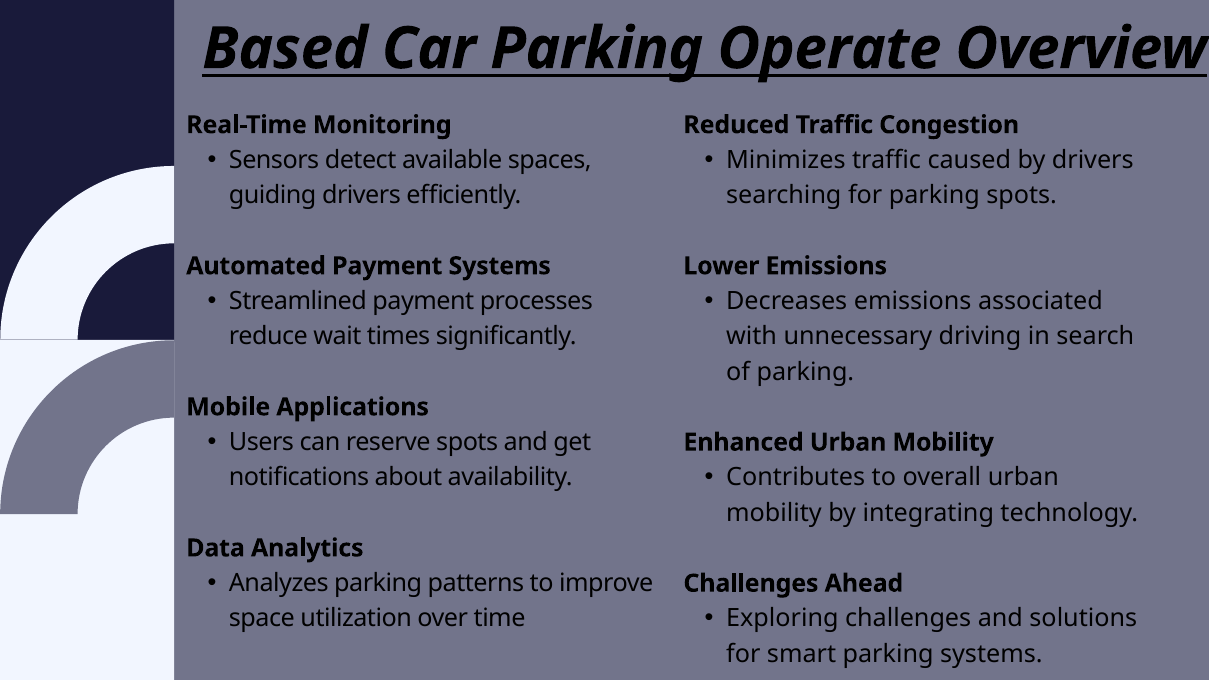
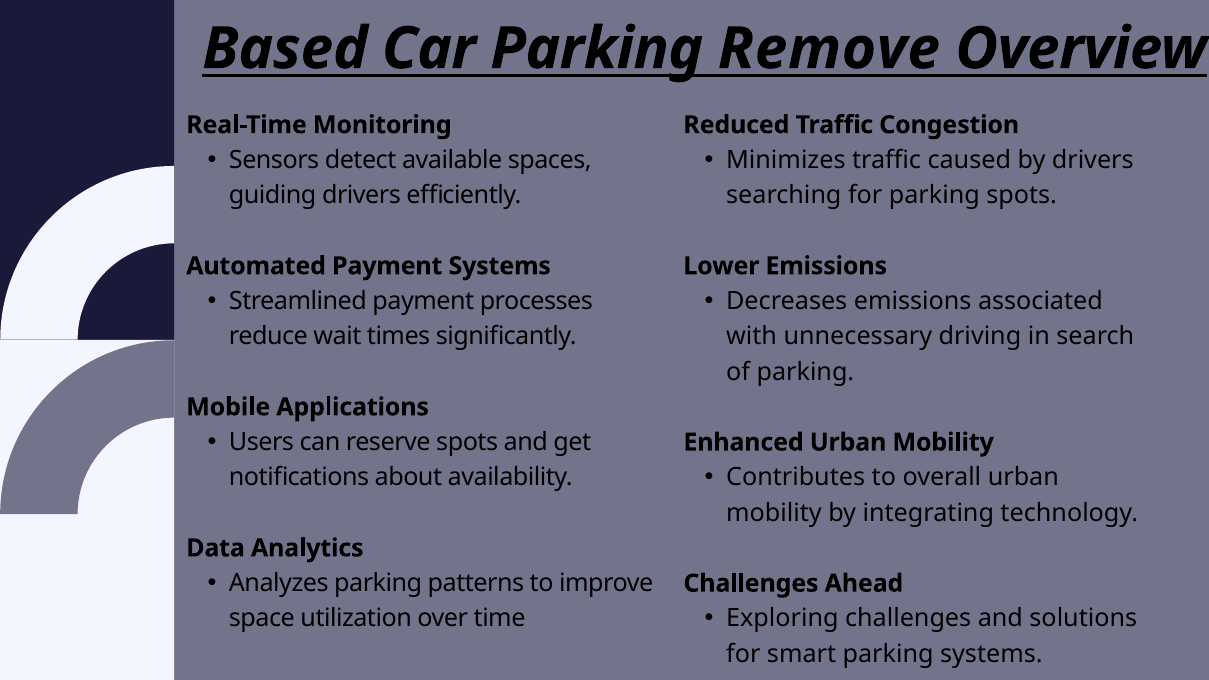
Operate: Operate -> Remove
